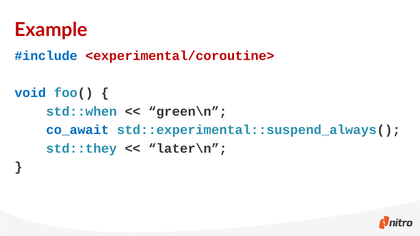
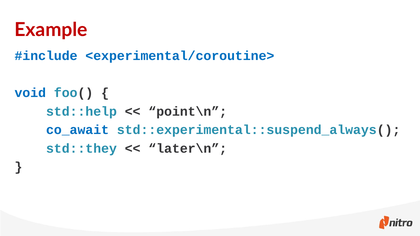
<experimental/coroutine> colour: red -> blue
std::when: std::when -> std::help
green\n: green\n -> point\n
